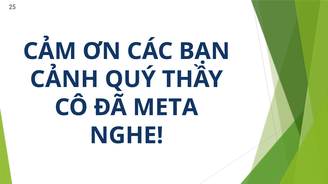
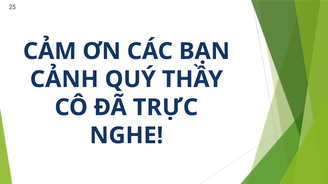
META: META -> TRỰC
